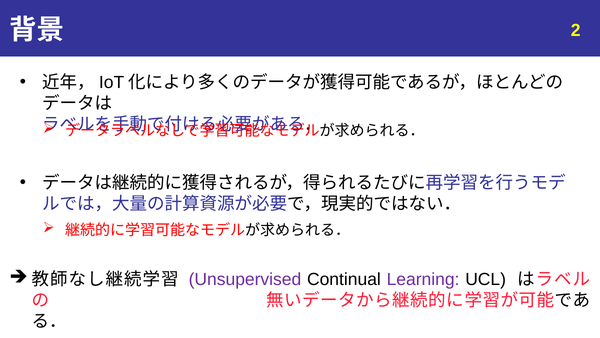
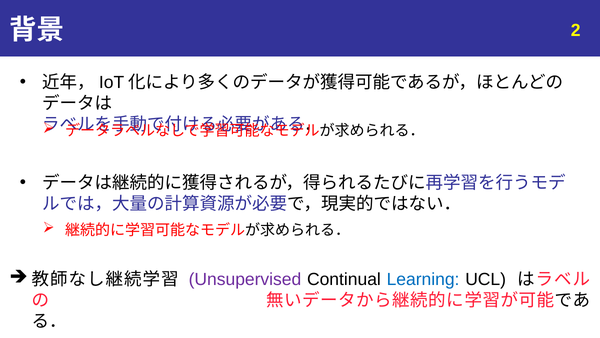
Learning colour: purple -> blue
